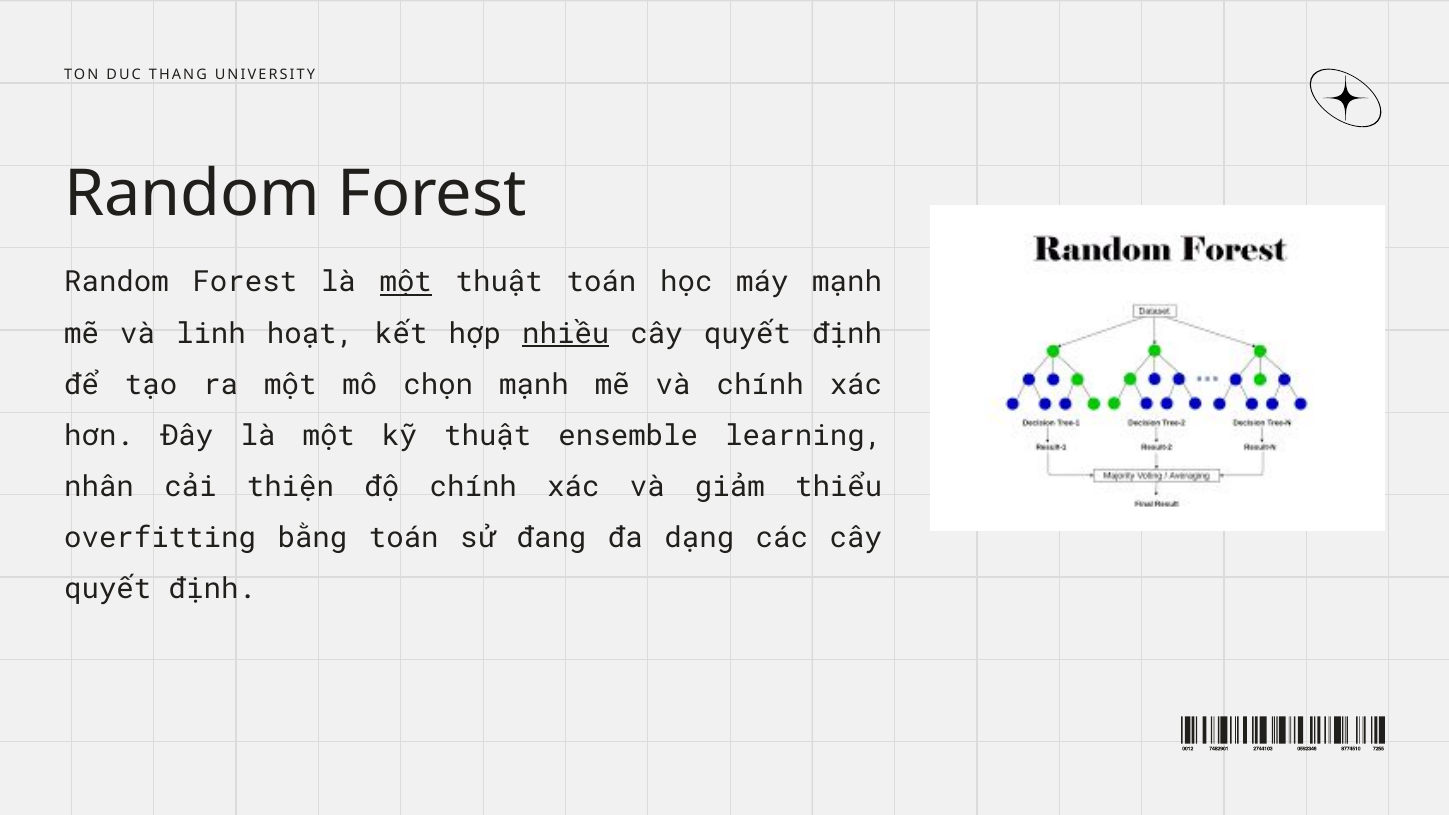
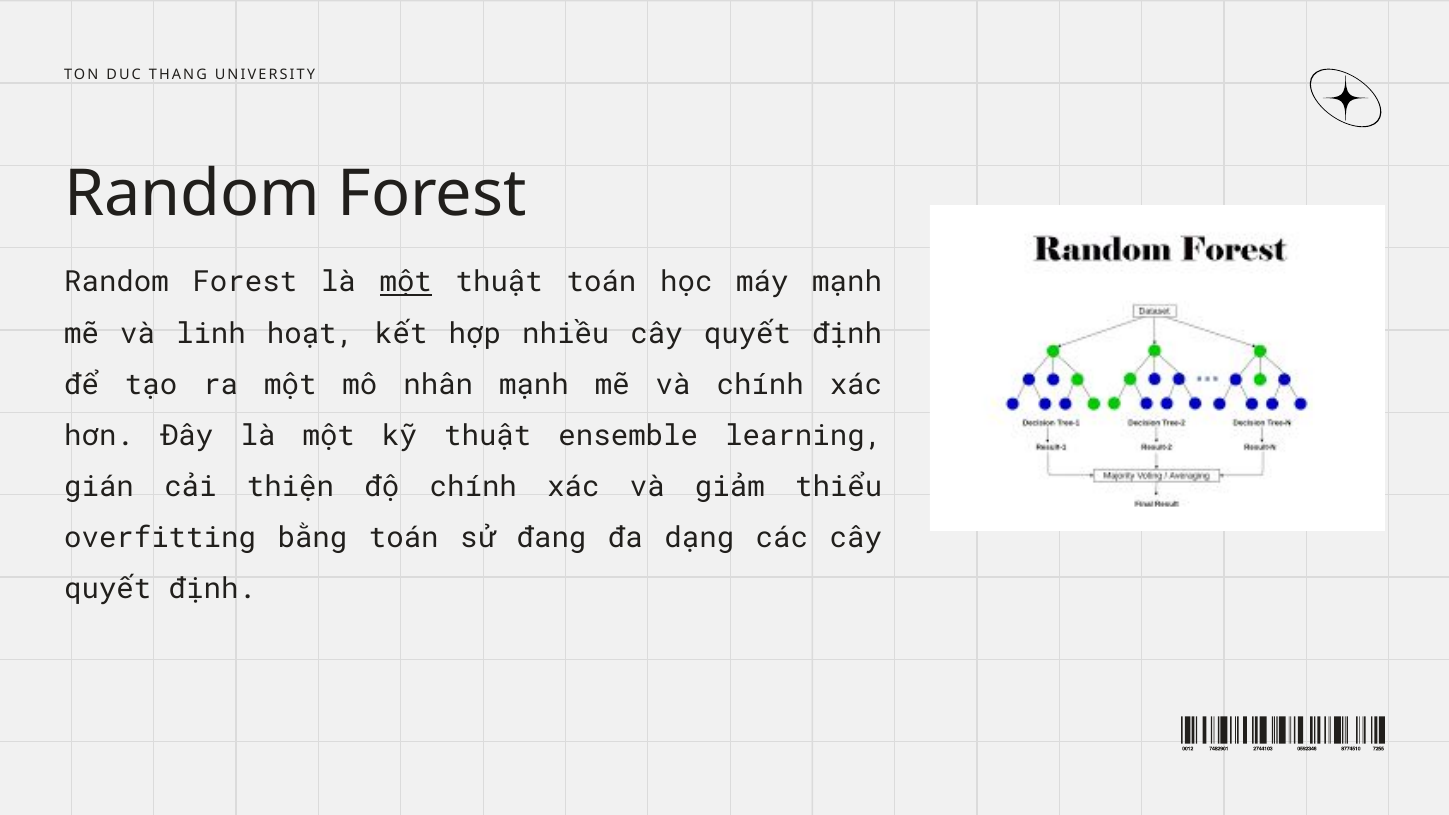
nhiều underline: present -> none
chọn: chọn -> nhân
nhân: nhân -> gián
